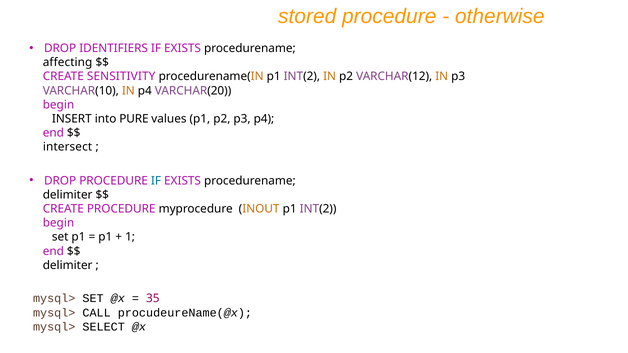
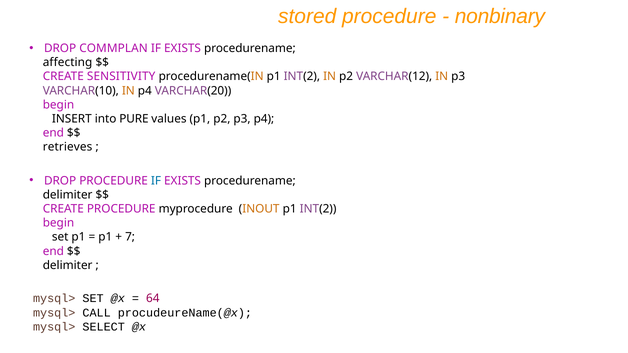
otherwise: otherwise -> nonbinary
IDENTIFIERS: IDENTIFIERS -> COMMPLAN
intersect: intersect -> retrieves
1: 1 -> 7
35: 35 -> 64
